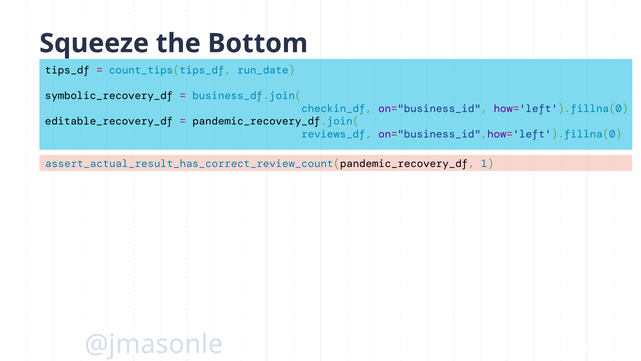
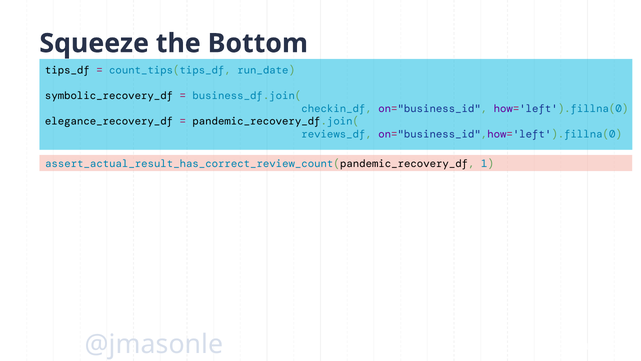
editable_recovery_df: editable_recovery_df -> elegance_recovery_df
